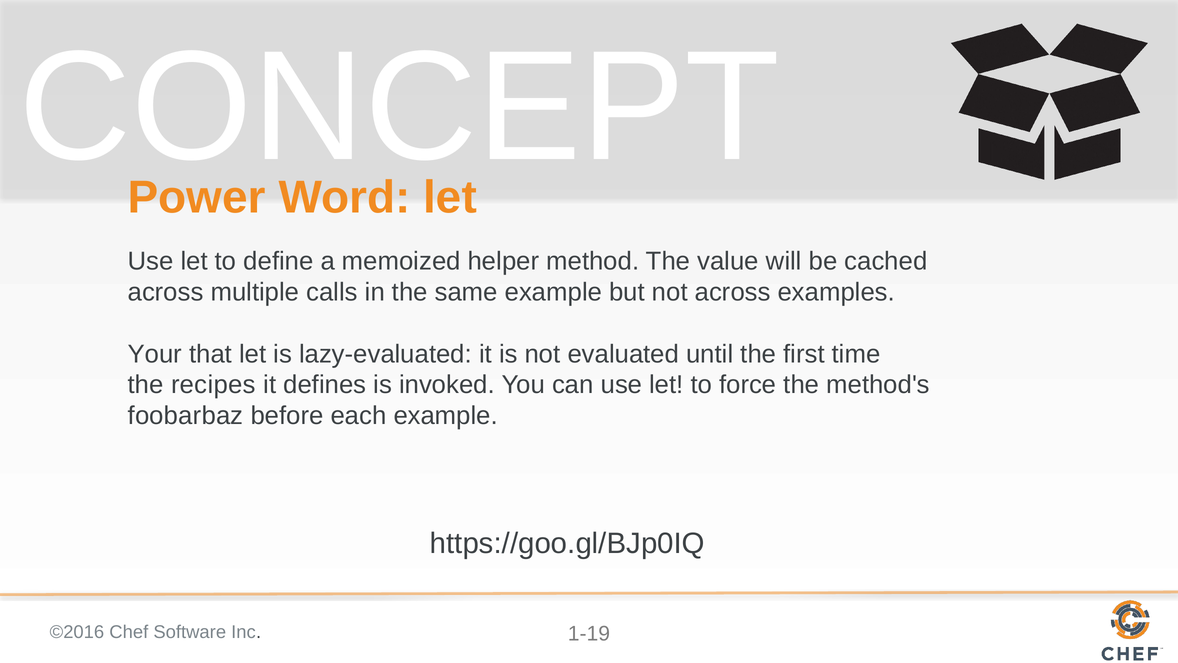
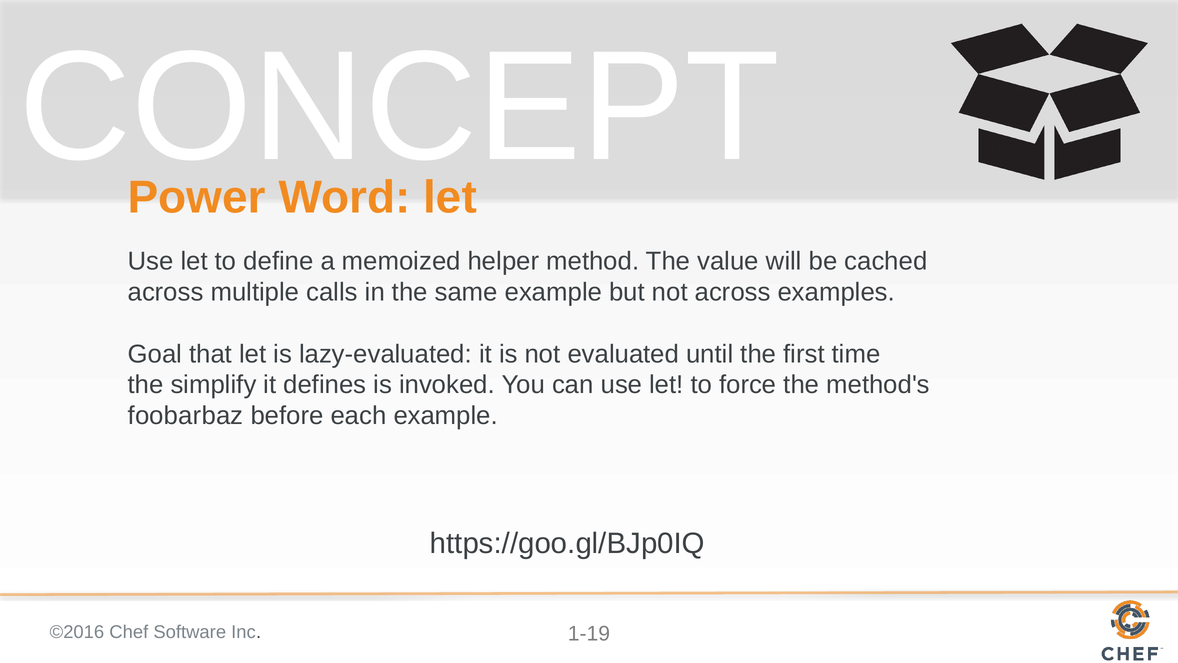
Your: Your -> Goal
recipes: recipes -> simplify
